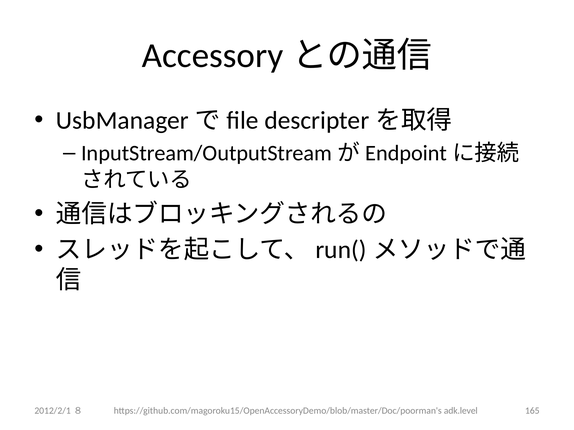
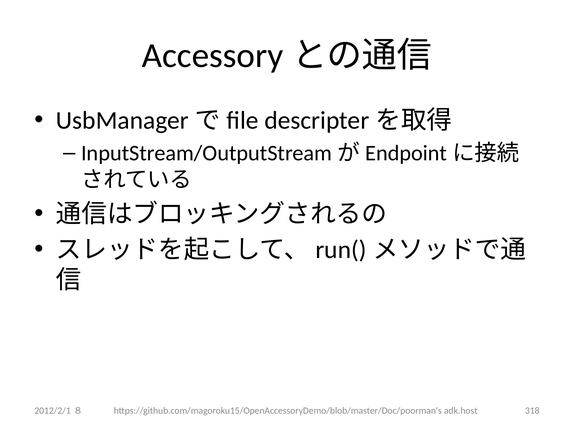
adk.level: adk.level -> adk.host
165: 165 -> 318
